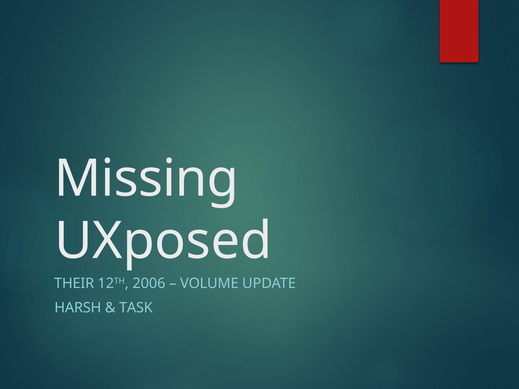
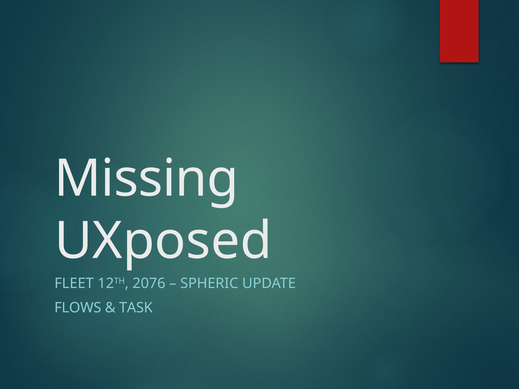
THEIR: THEIR -> FLEET
2006: 2006 -> 2076
VOLUME: VOLUME -> SPHERIC
HARSH: HARSH -> FLOWS
